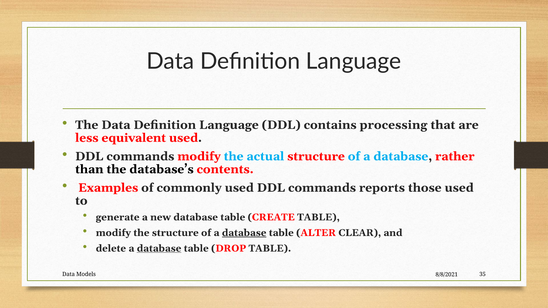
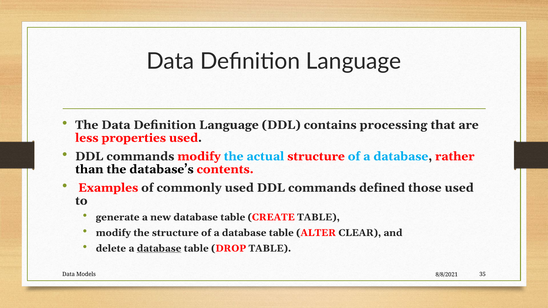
equivalent: equivalent -> properties
reports: reports -> defined
database at (244, 233) underline: present -> none
